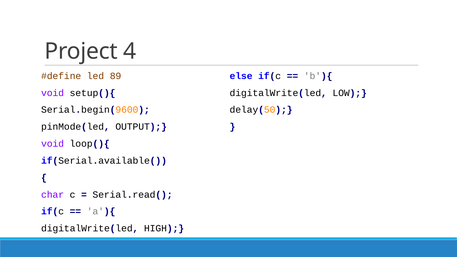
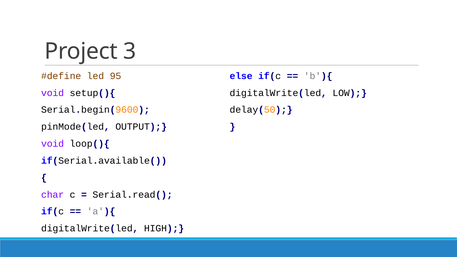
4: 4 -> 3
89: 89 -> 95
